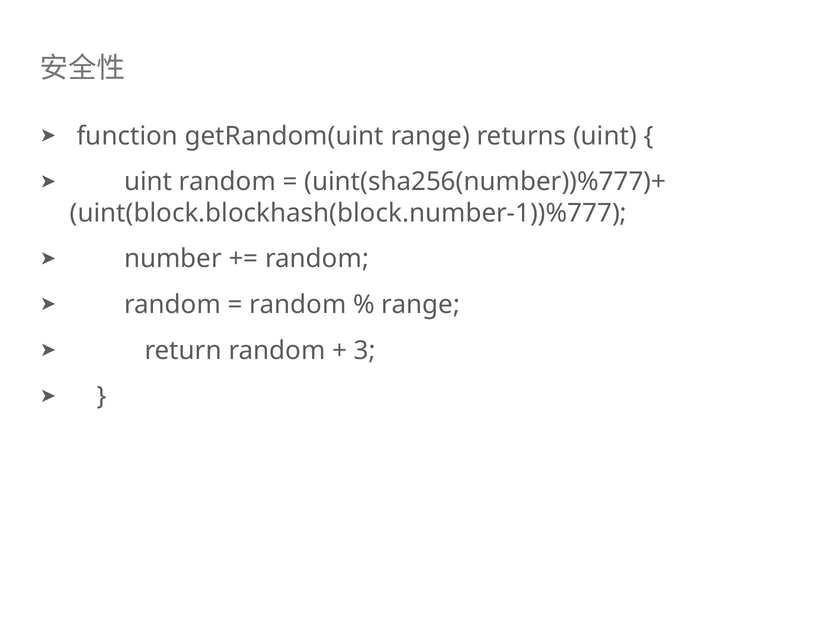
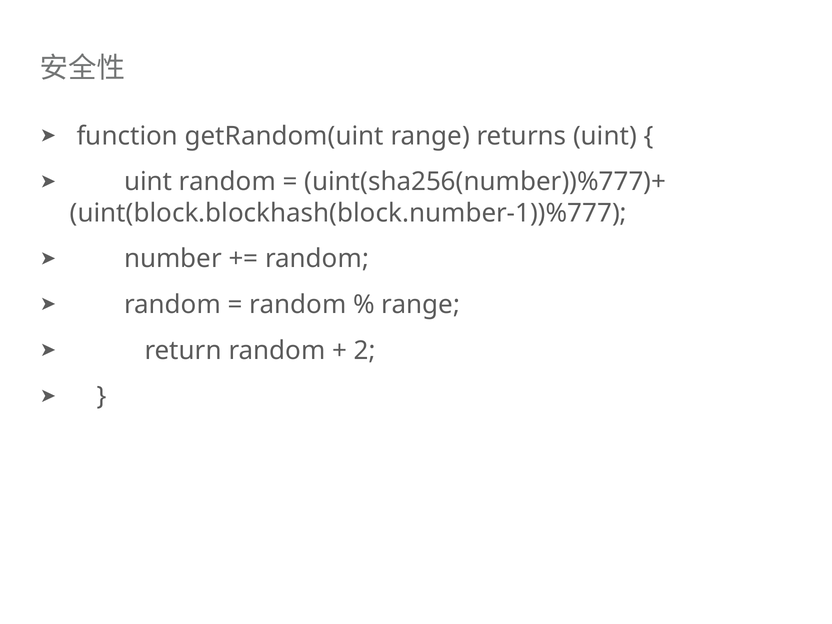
3: 3 -> 2
